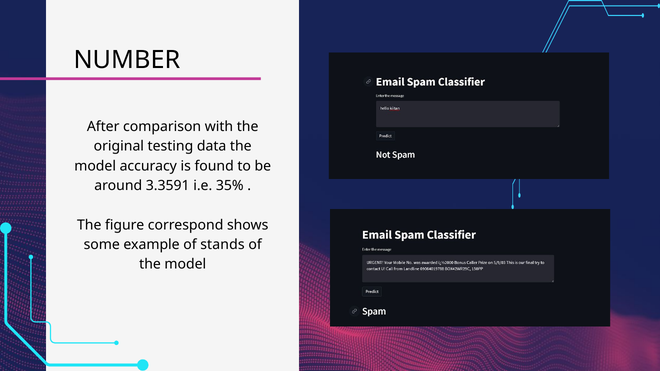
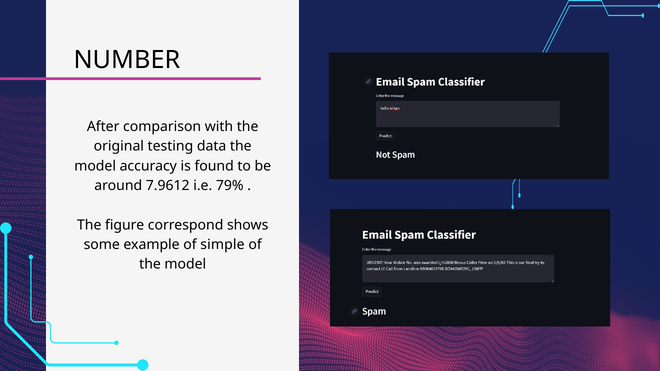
3.3591: 3.3591 -> 7.9612
35%: 35% -> 79%
stands: stands -> simple
